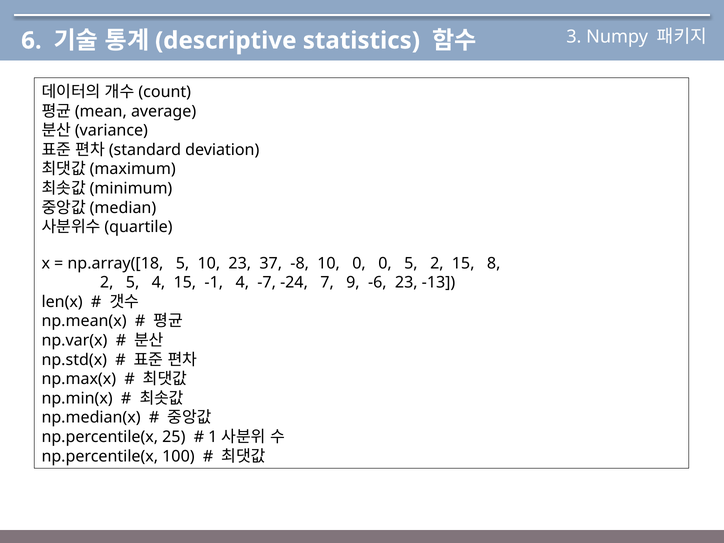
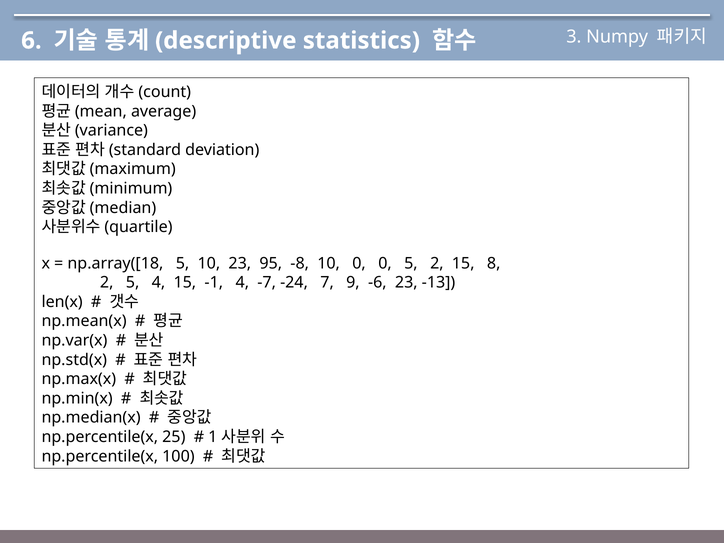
37: 37 -> 95
